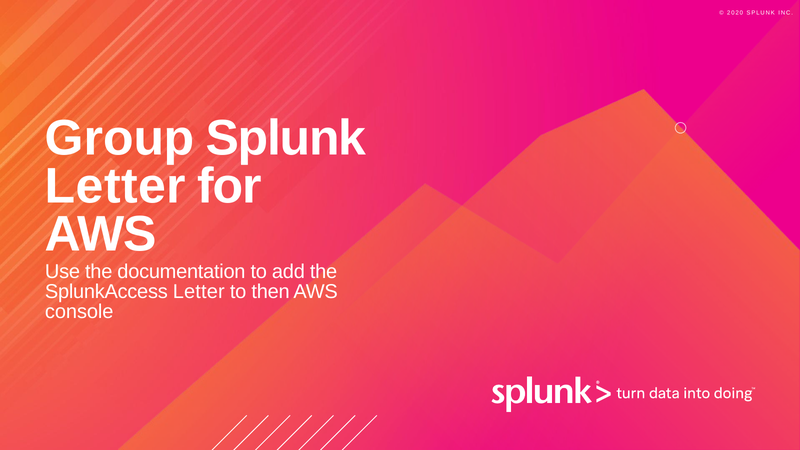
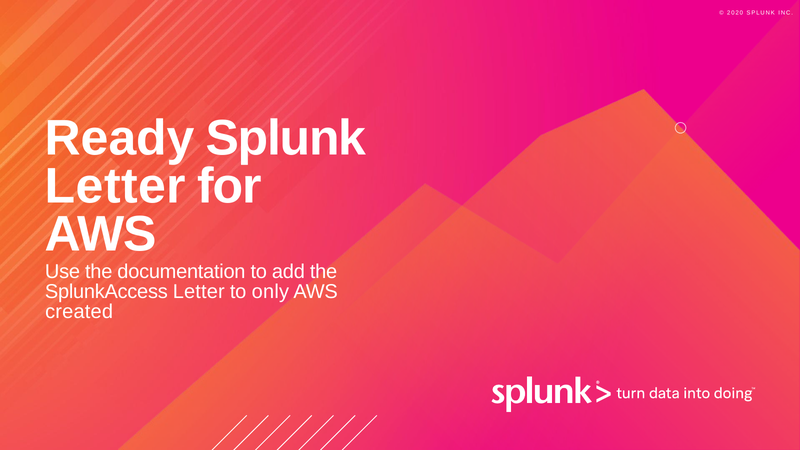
Group: Group -> Ready
then: then -> only
console: console -> created
